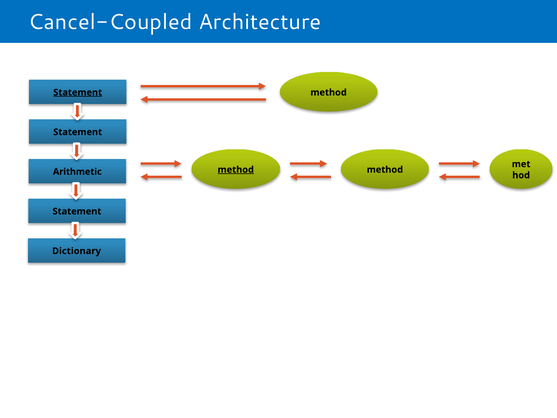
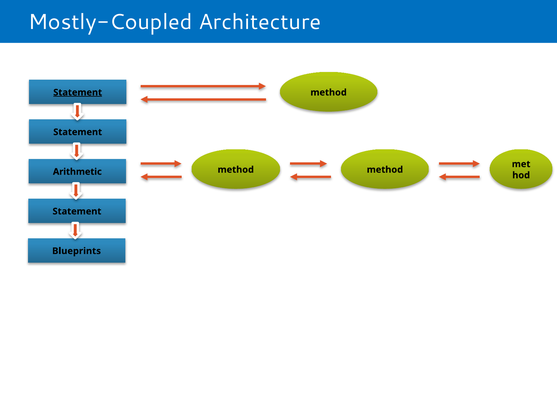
Cancel-Coupled: Cancel-Coupled -> Mostly-Coupled
method at (236, 170) underline: present -> none
Dictionary: Dictionary -> Blueprints
